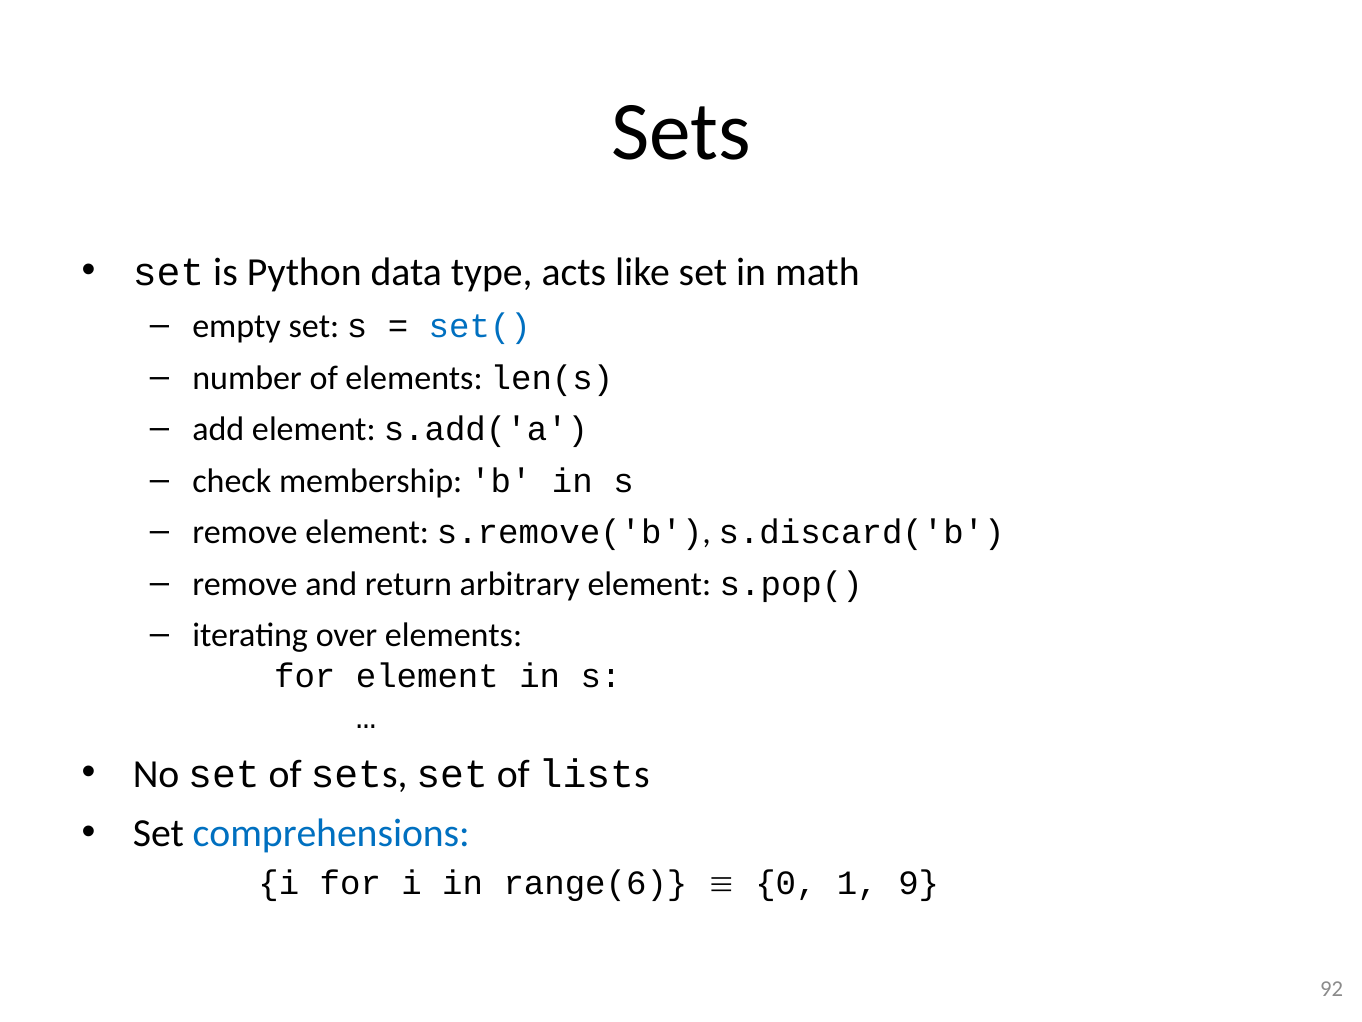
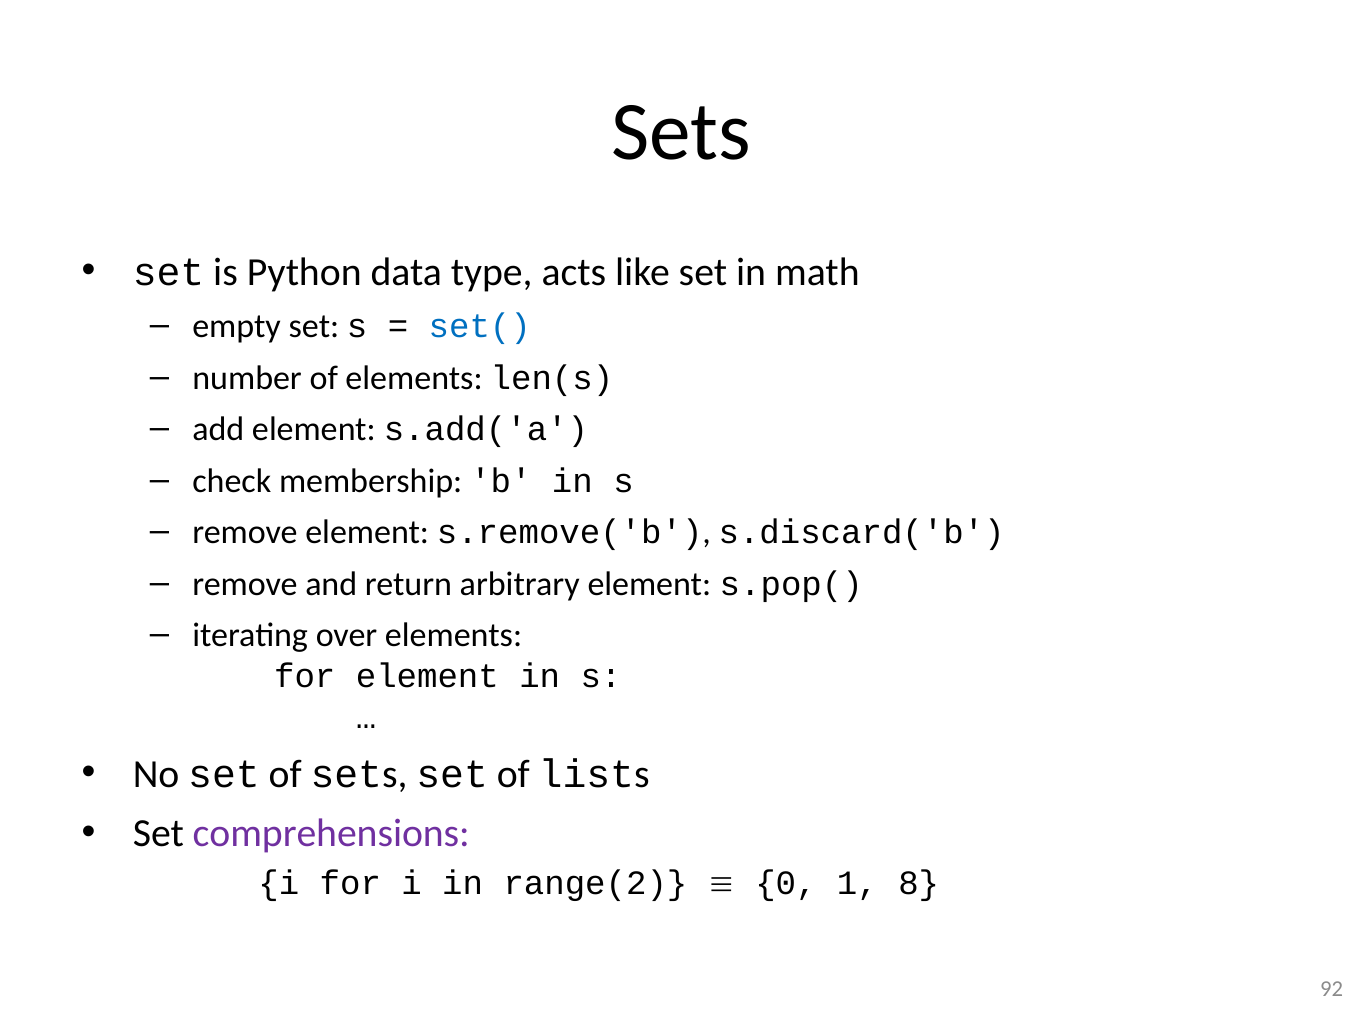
comprehensions colour: blue -> purple
range(6: range(6 -> range(2
9: 9 -> 8
